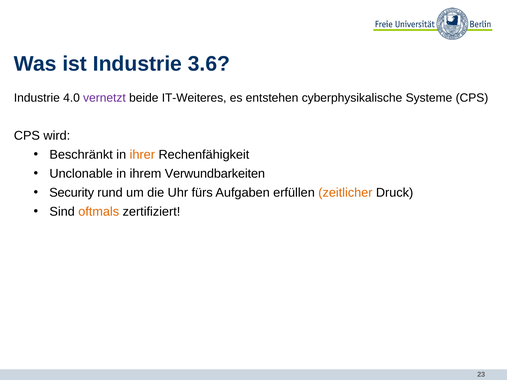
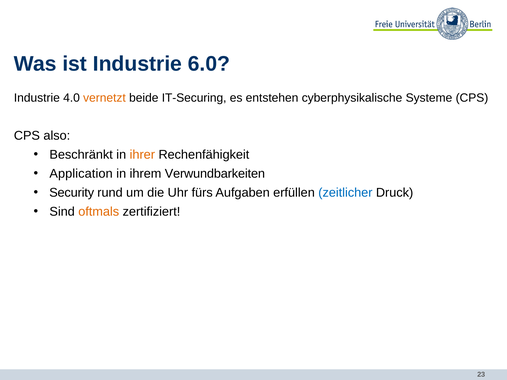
3.6: 3.6 -> 6.0
vernetzt colour: purple -> orange
IT-Weiteres: IT-Weiteres -> IT-Securing
wird: wird -> also
Unclonable: Unclonable -> Application
zeitlicher colour: orange -> blue
